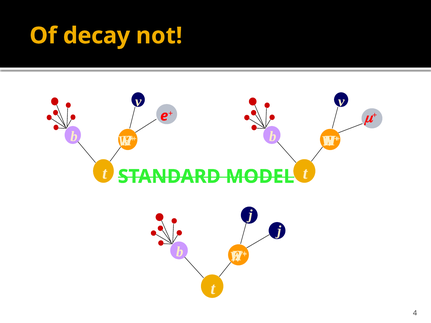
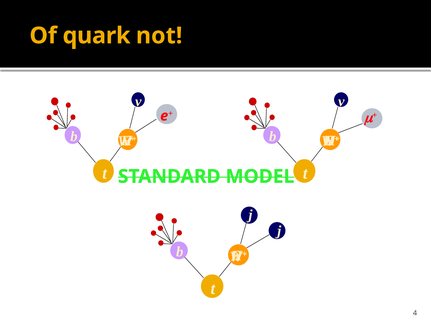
decay: decay -> quark
